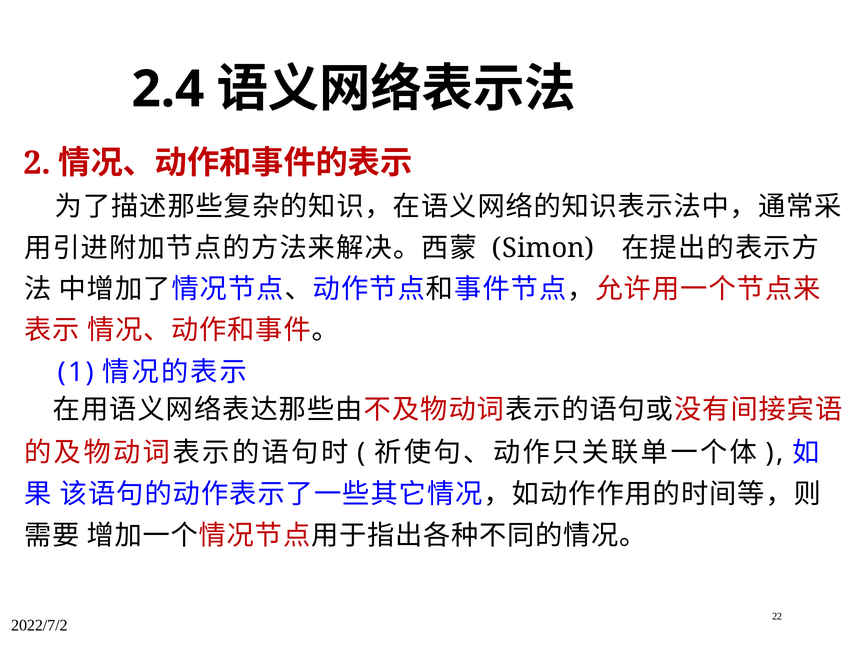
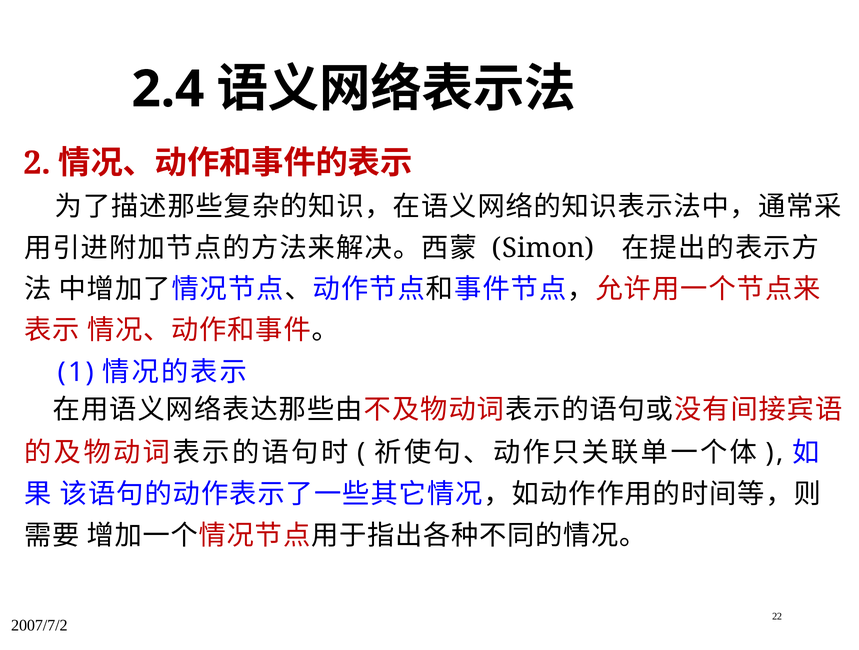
2022/7/2: 2022/7/2 -> 2007/7/2
